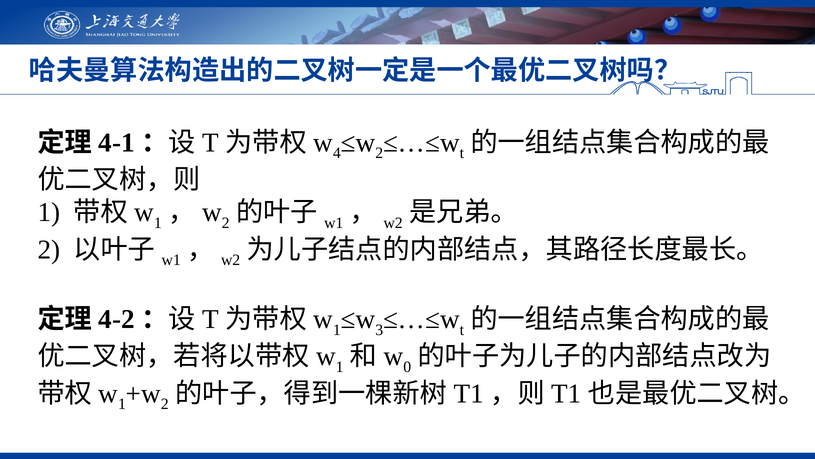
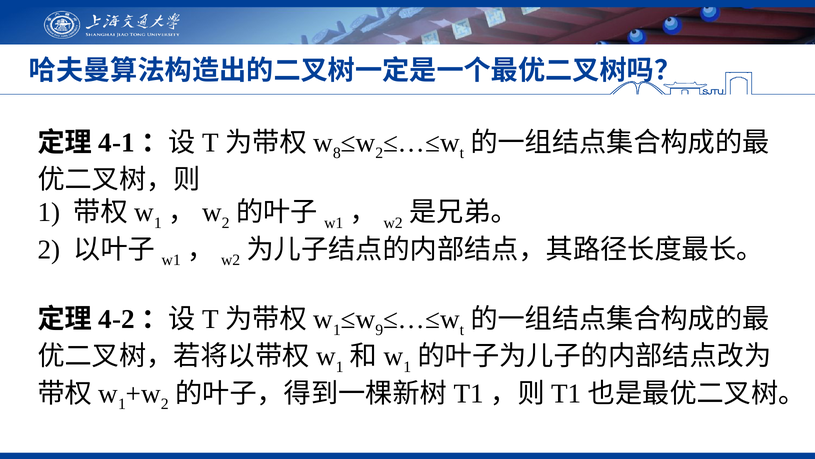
4: 4 -> 8
3: 3 -> 9
0 at (407, 367): 0 -> 1
